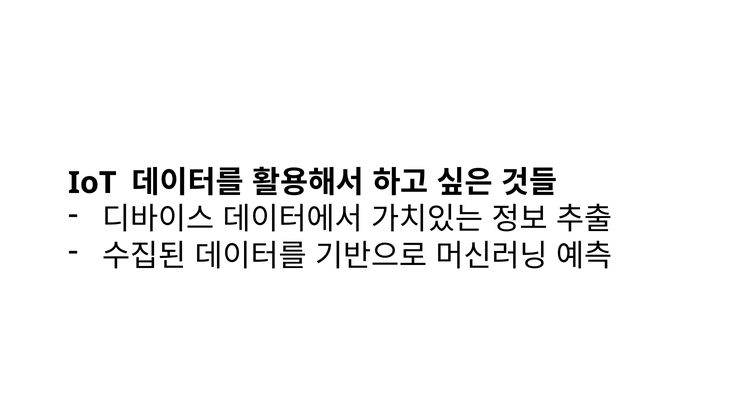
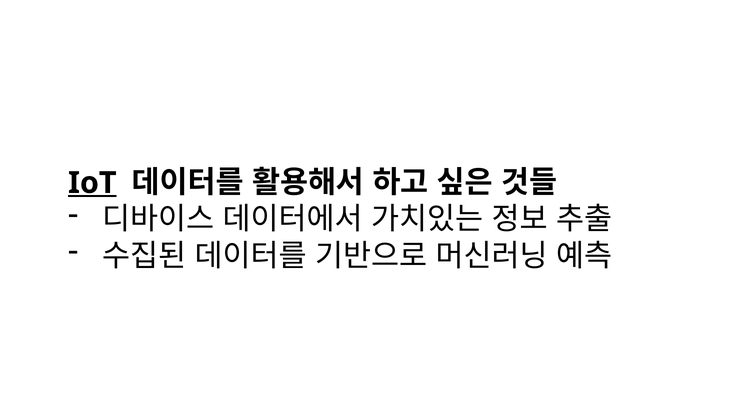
IoT underline: none -> present
